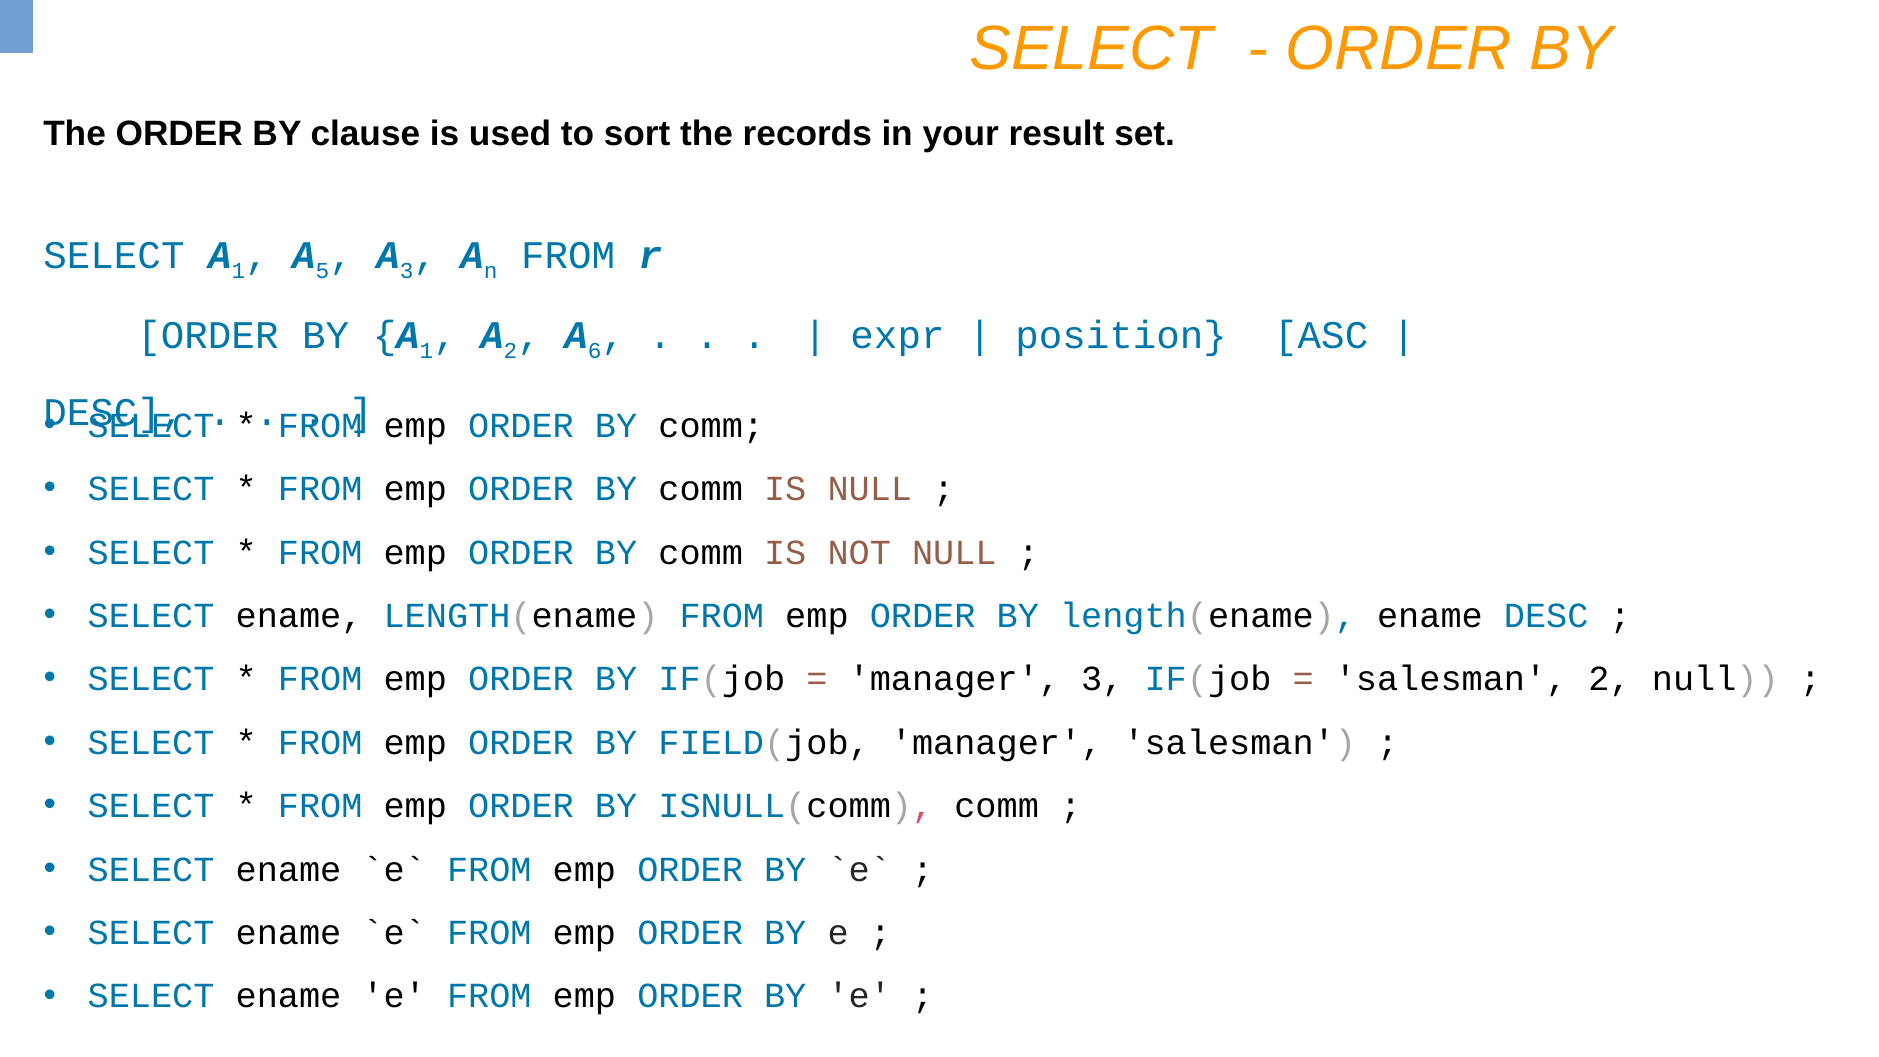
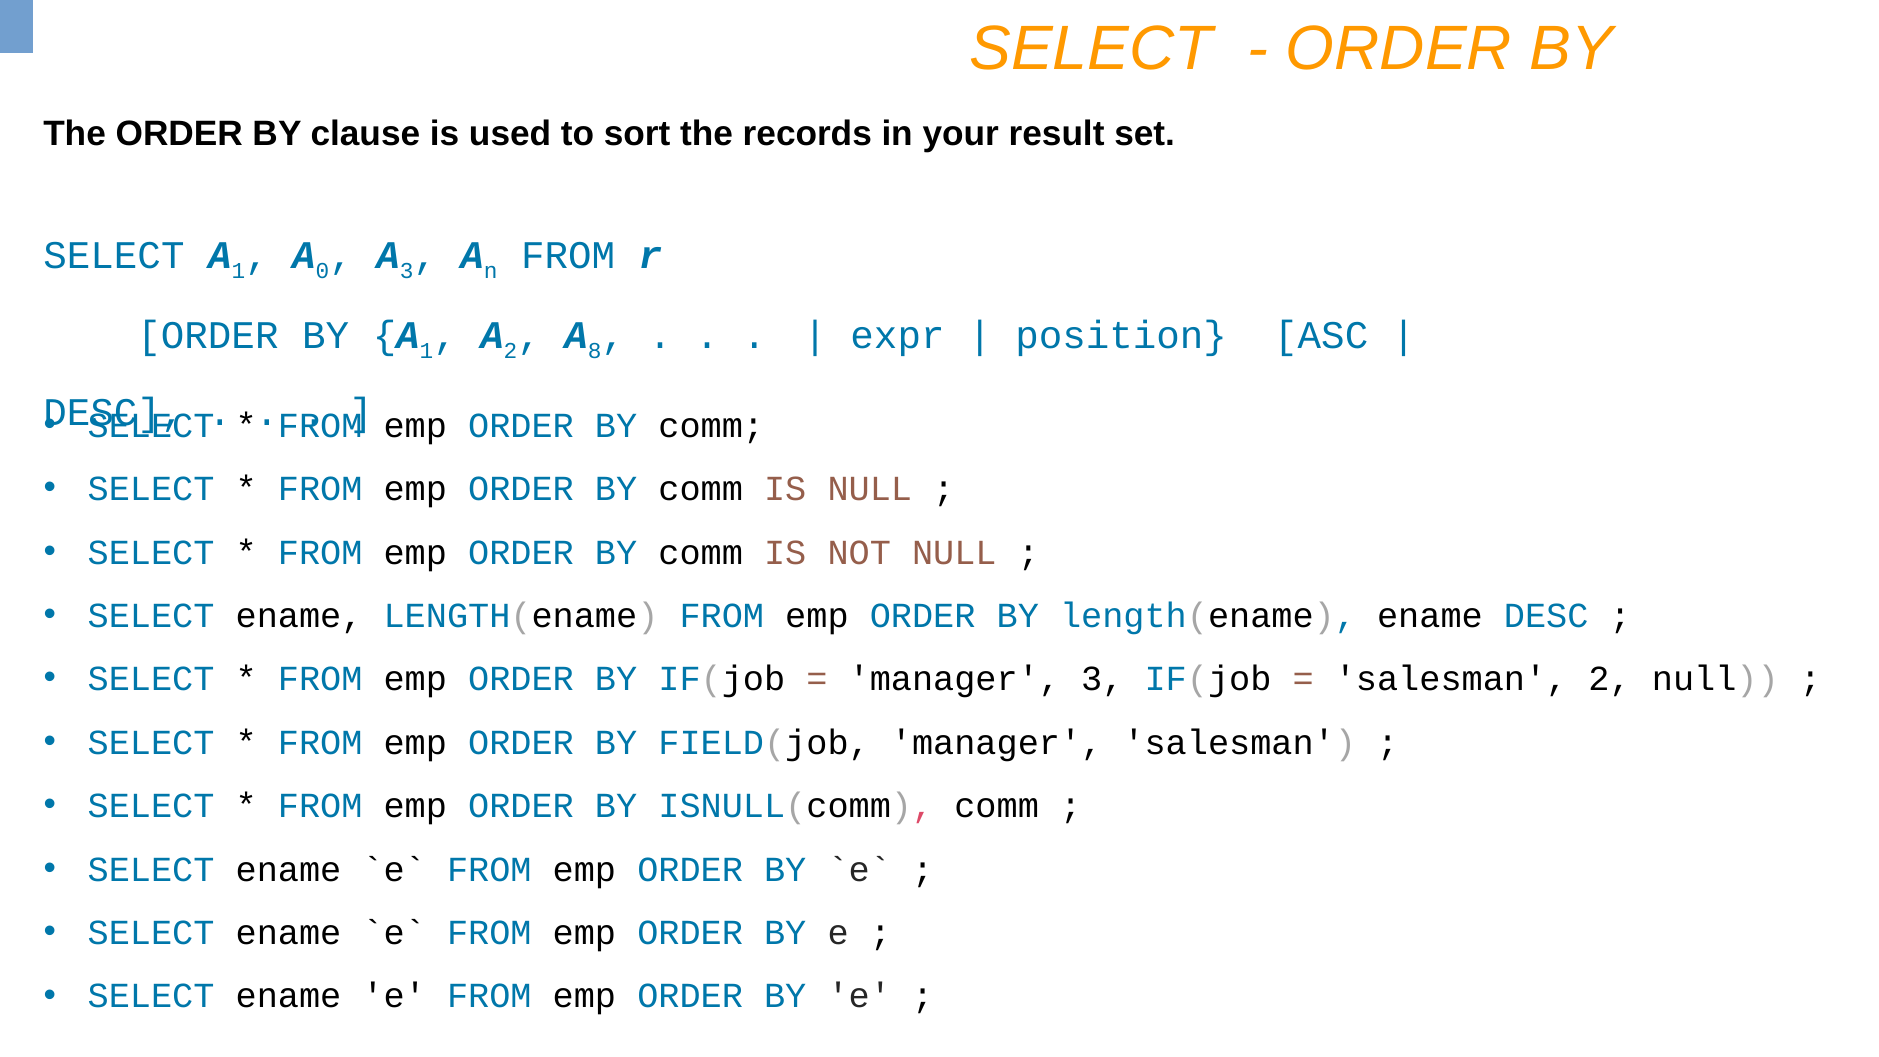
5: 5 -> 0
6: 6 -> 8
